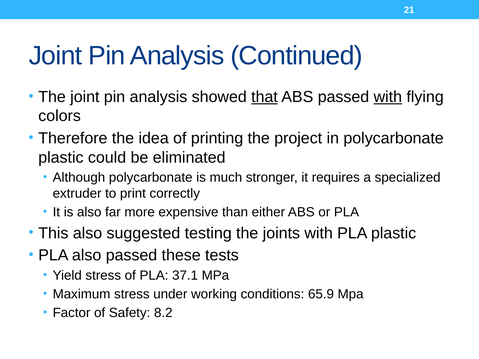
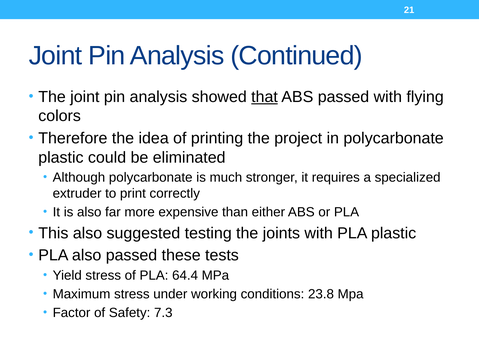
with at (388, 97) underline: present -> none
37.1: 37.1 -> 64.4
65.9: 65.9 -> 23.8
8.2: 8.2 -> 7.3
